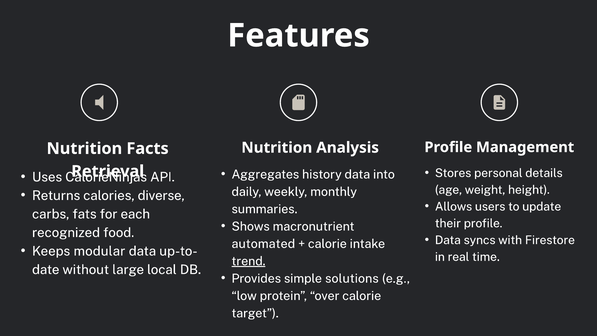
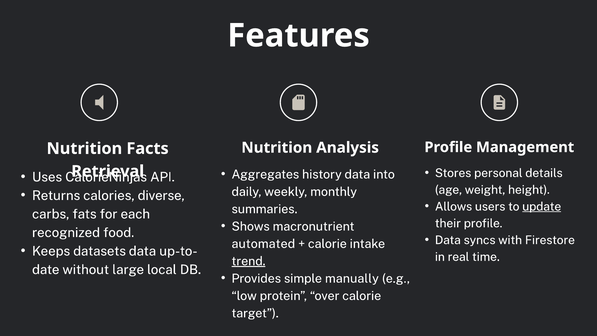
update underline: none -> present
modular: modular -> datasets
solutions: solutions -> manually
